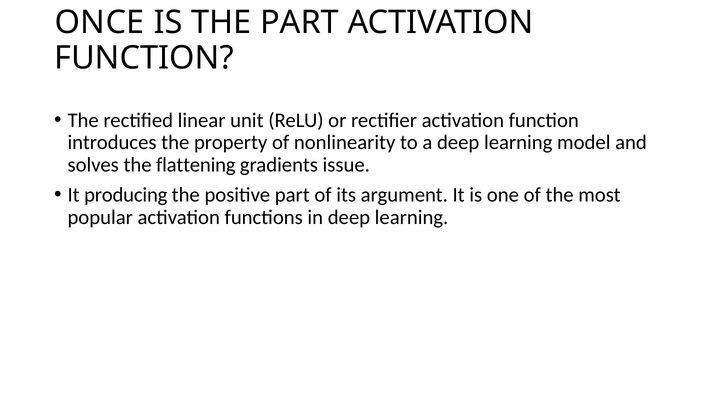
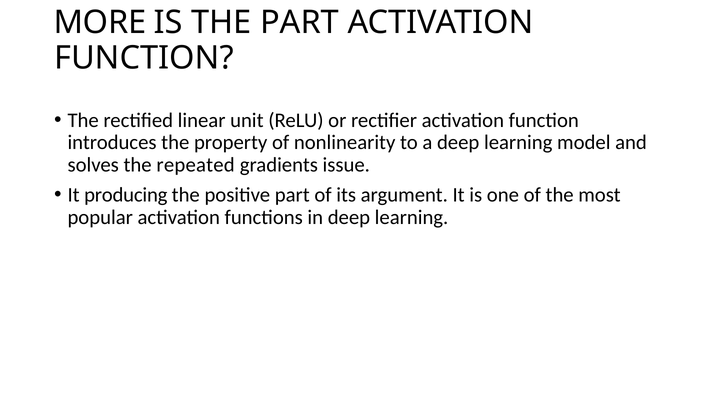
ONCE: ONCE -> MORE
flattening: flattening -> repeated
